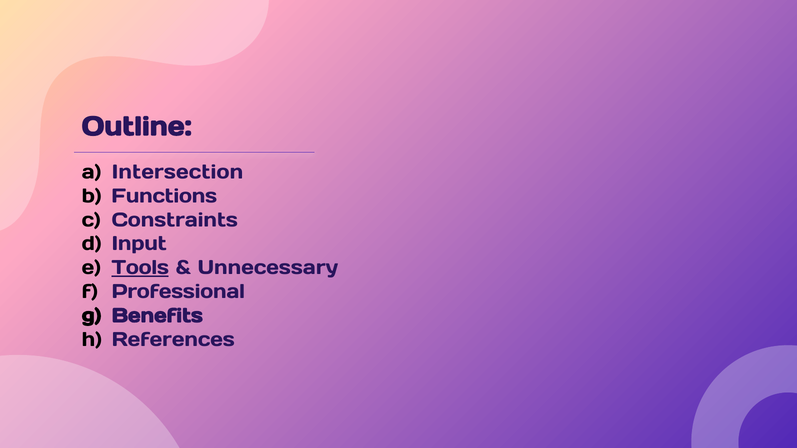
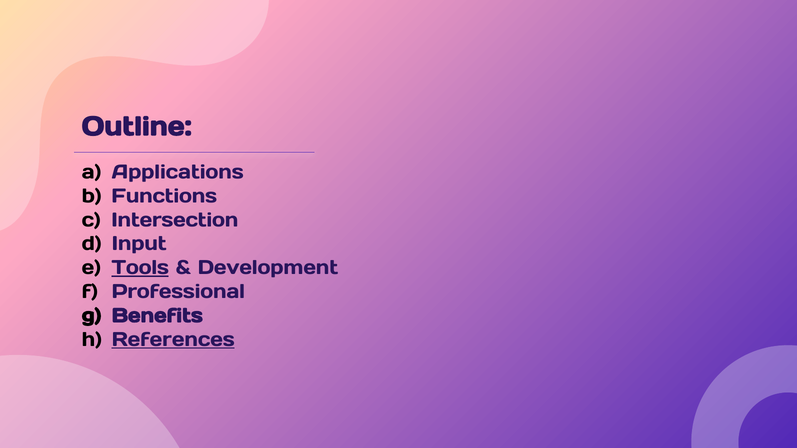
Intersection: Intersection -> Applications
Constraints: Constraints -> Intersection
Unnecessary: Unnecessary -> Development
References underline: none -> present
